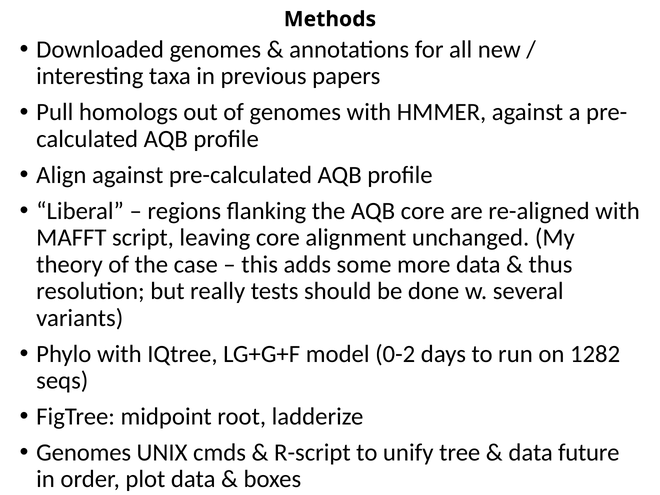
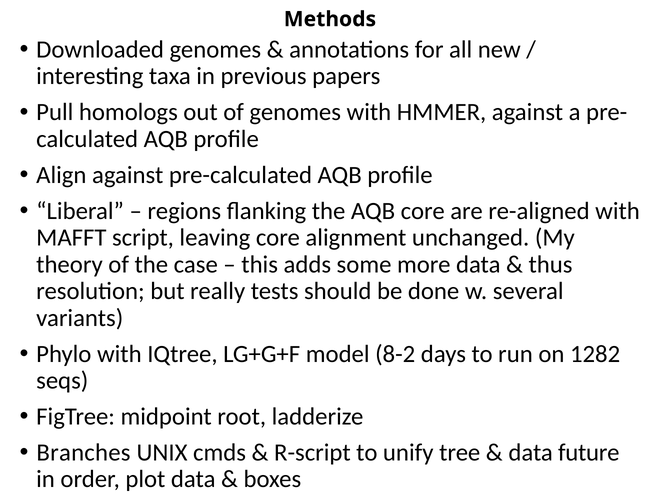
0-2: 0-2 -> 8-2
Genomes at (84, 453): Genomes -> Branches
